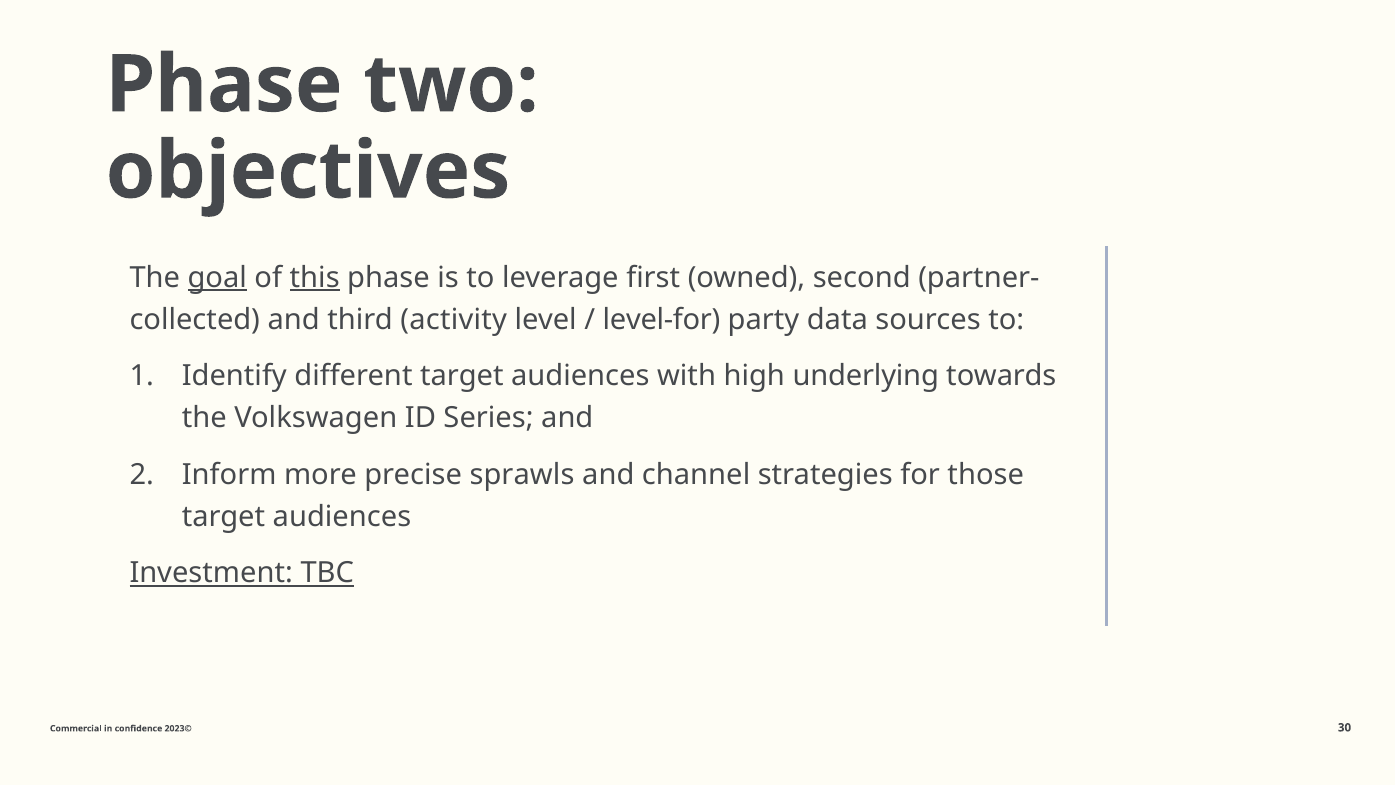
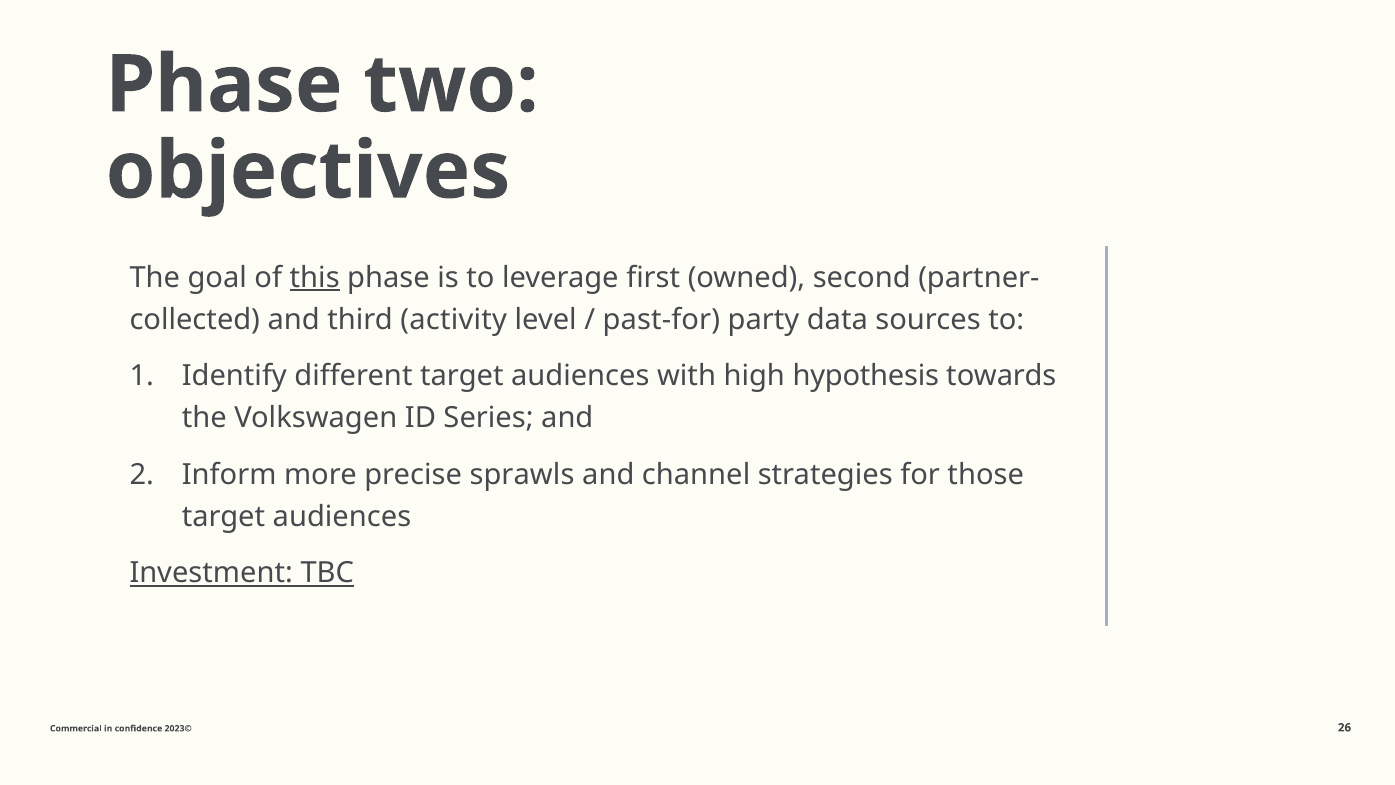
goal underline: present -> none
level-for: level-for -> past-for
underlying: underlying -> hypothesis
30: 30 -> 26
